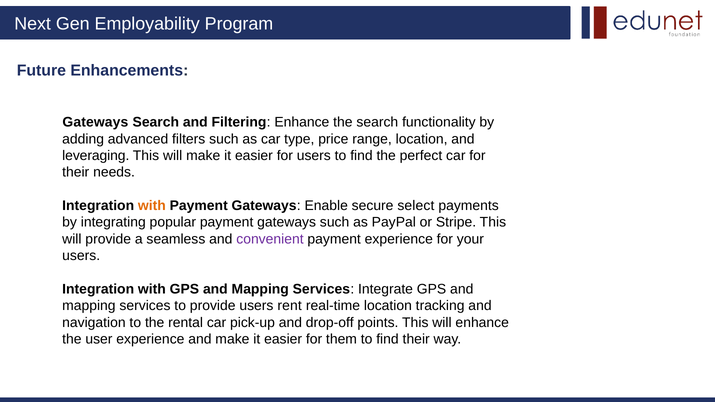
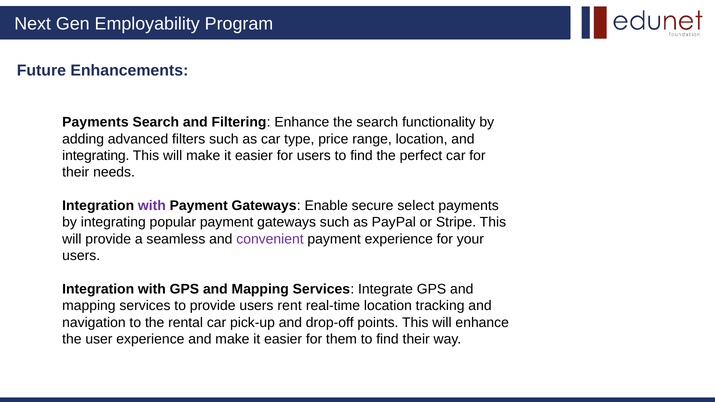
Gateways at (95, 122): Gateways -> Payments
leveraging at (96, 156): leveraging -> integrating
with at (152, 206) colour: orange -> purple
